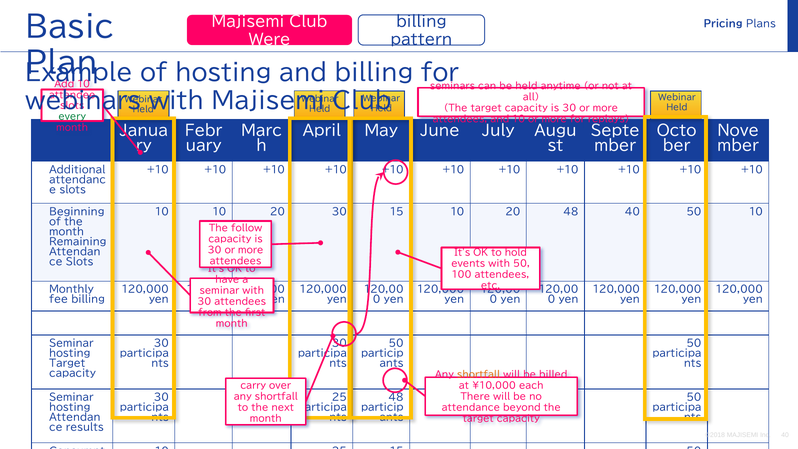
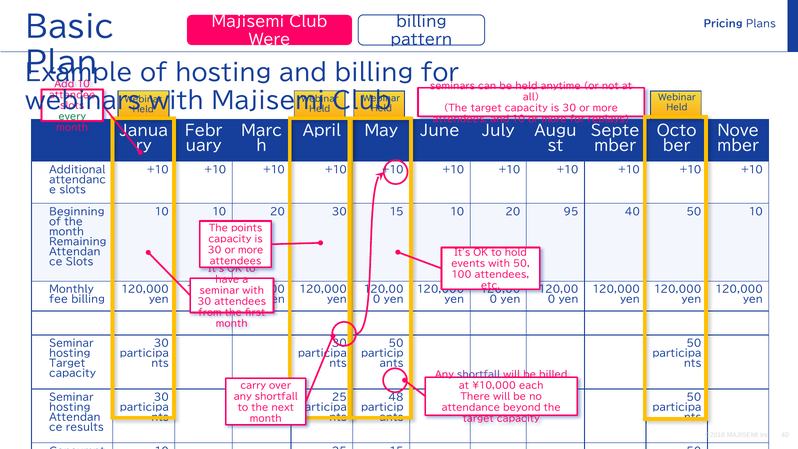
20 48: 48 -> 95
follow: follow -> points
shortfall at (479, 375) colour: orange -> purple
